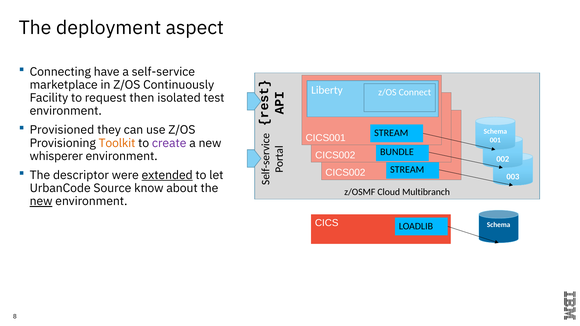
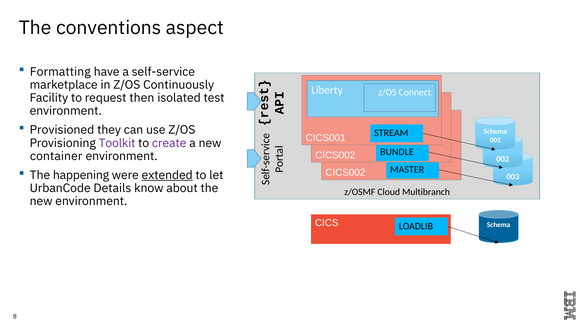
deployment: deployment -> conventions
Connecting: Connecting -> Formatting
Toolkit colour: orange -> purple
whisperer: whisperer -> container
CICS002 STREAM: STREAM -> MASTER
descriptor: descriptor -> happening
Source: Source -> Details
new at (41, 201) underline: present -> none
